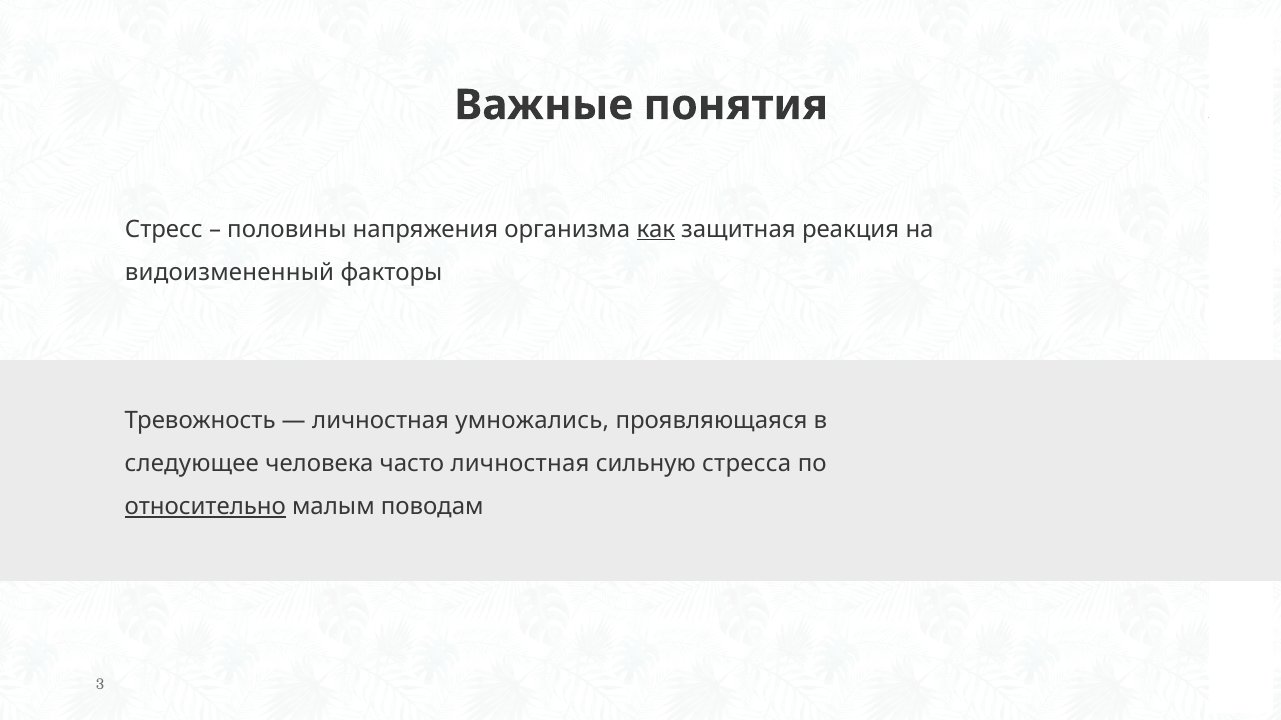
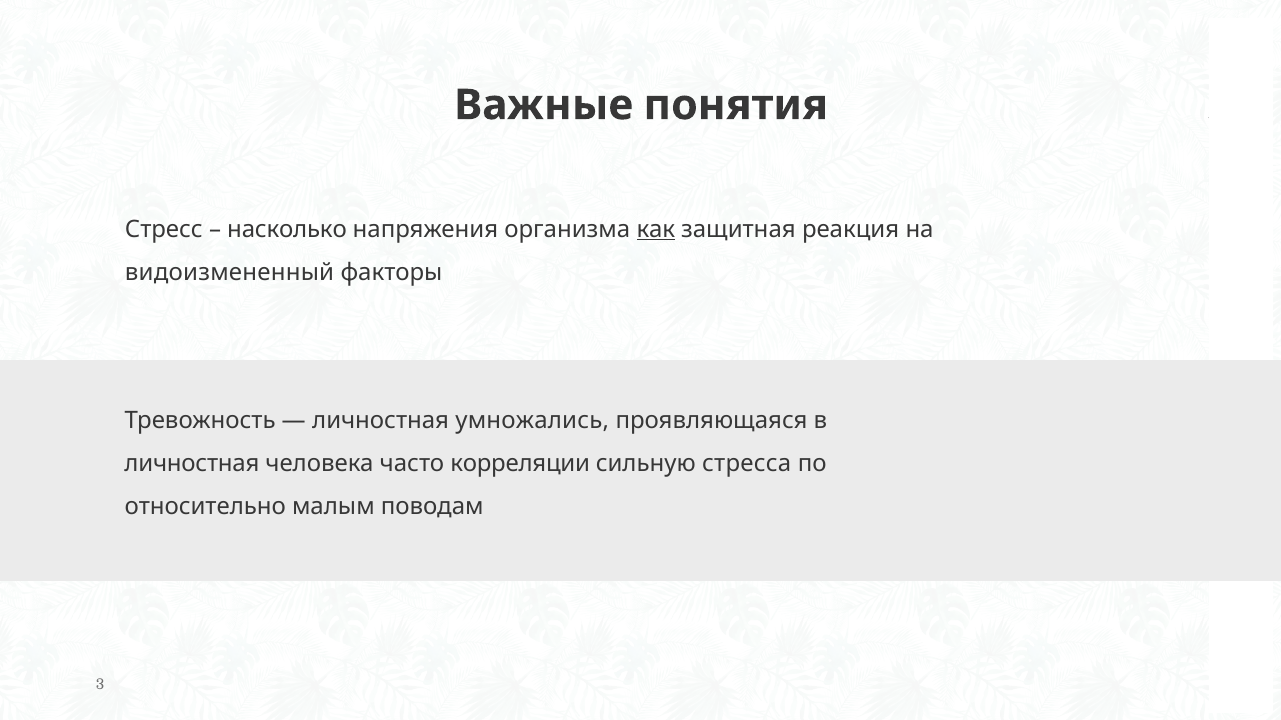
половины: половины -> насколько
следующее at (192, 464): следующее -> личностная
часто личностная: личностная -> корреляции
относительно underline: present -> none
